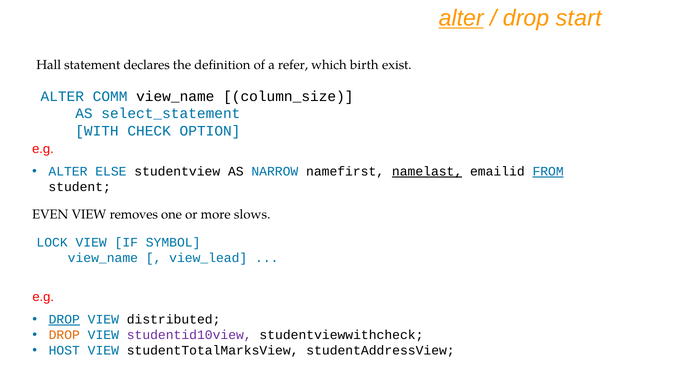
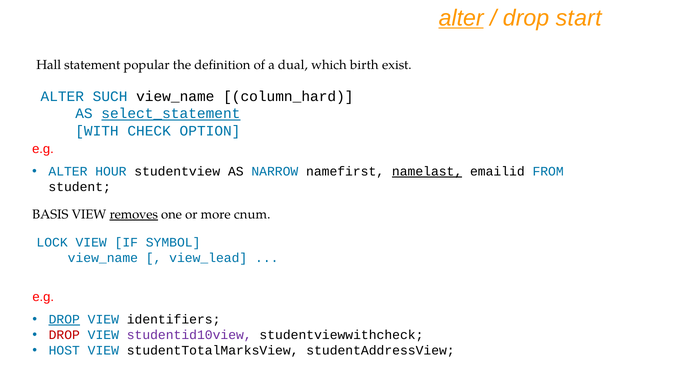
declares: declares -> popular
refer: refer -> dual
COMM: COMM -> SUCH
column_size: column_size -> column_hard
select_statement underline: none -> present
ELSE: ELSE -> HOUR
FROM underline: present -> none
EVEN: EVEN -> BASIS
removes underline: none -> present
slows: slows -> cnum
distributed: distributed -> identifiers
DROP at (64, 335) colour: orange -> red
